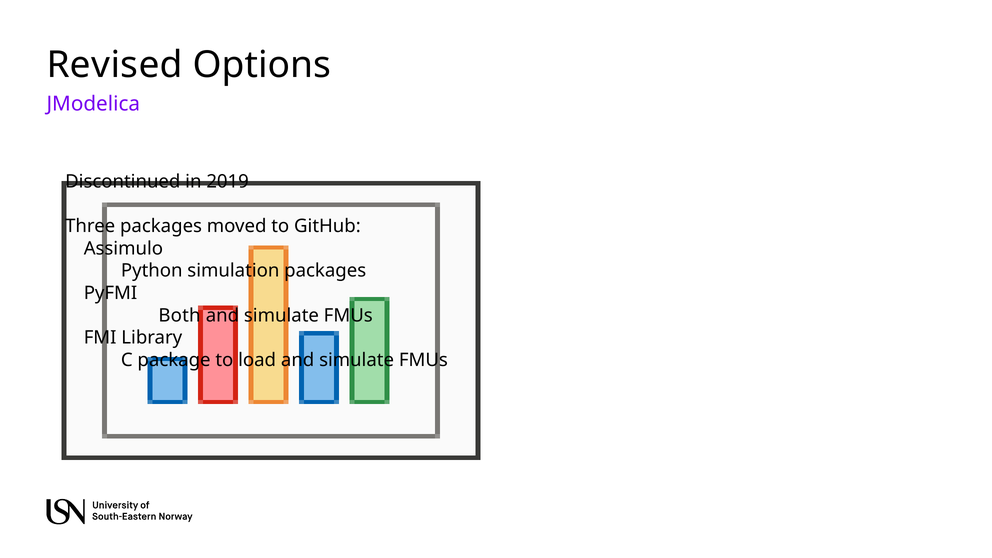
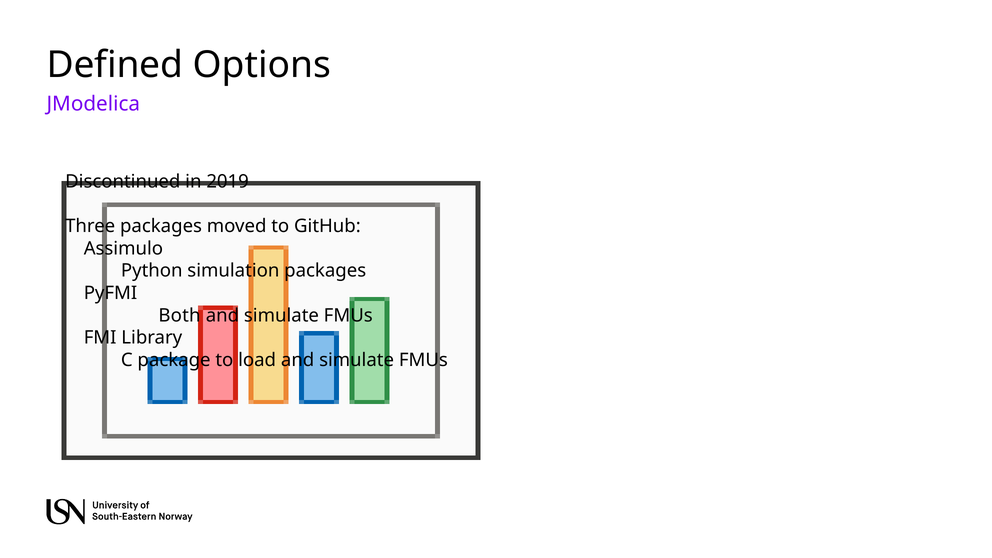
Revised: Revised -> Defined
